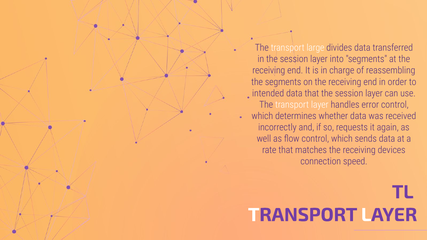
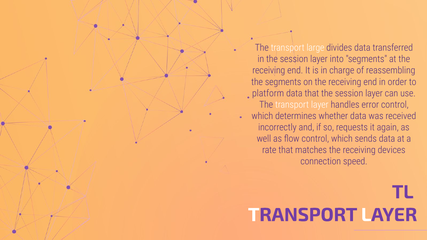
intended: intended -> platform
